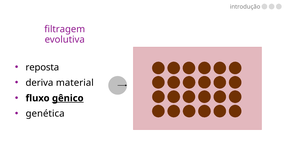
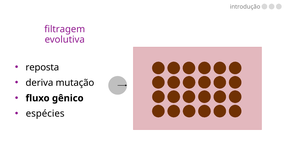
material: material -> mutação
gênico underline: present -> none
genética: genética -> espécies
